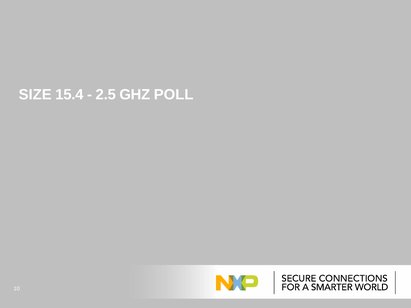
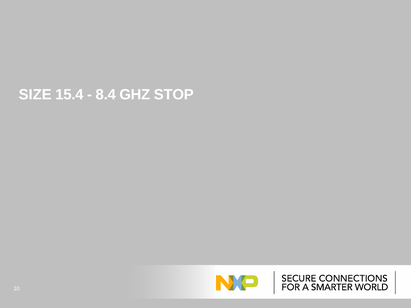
2.5: 2.5 -> 8.4
POLL: POLL -> STOP
